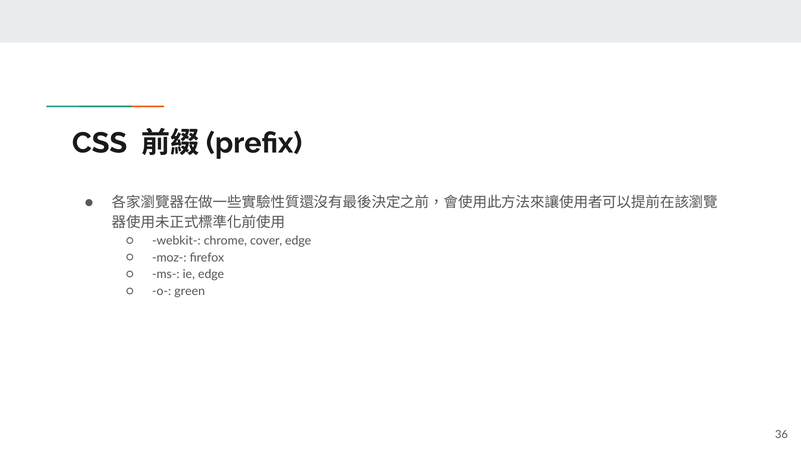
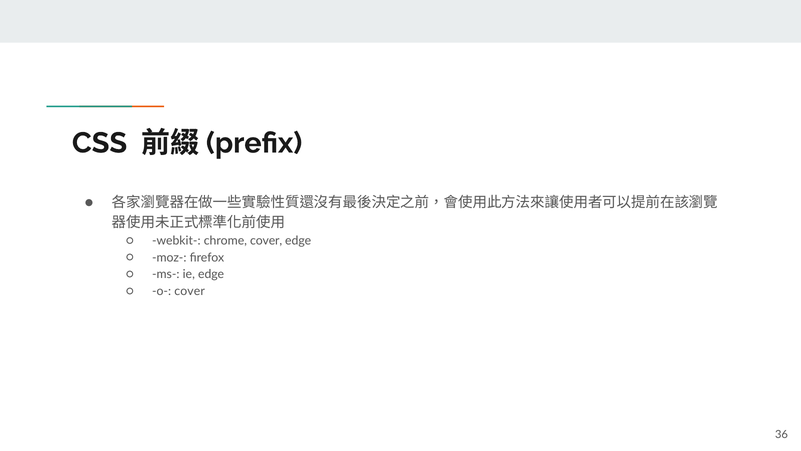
o- green: green -> cover
